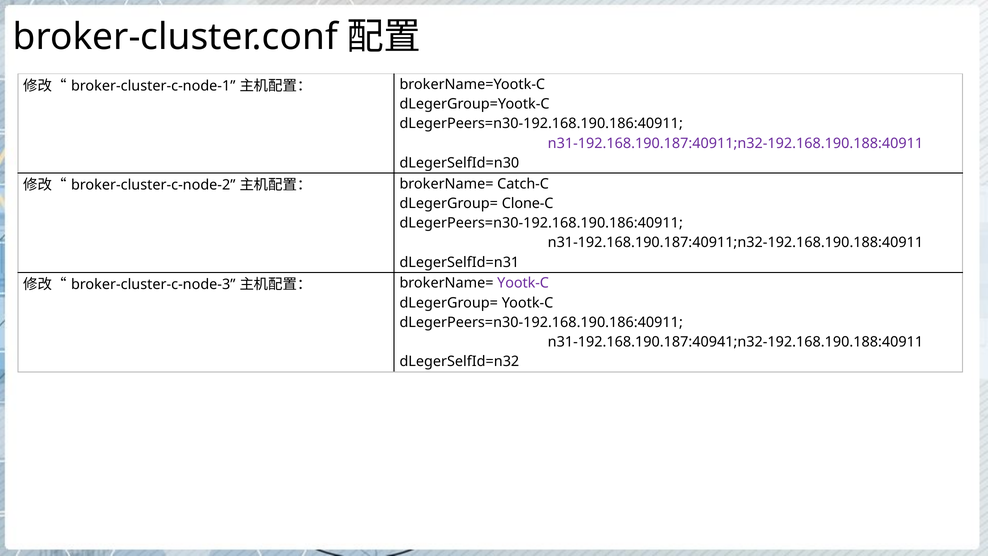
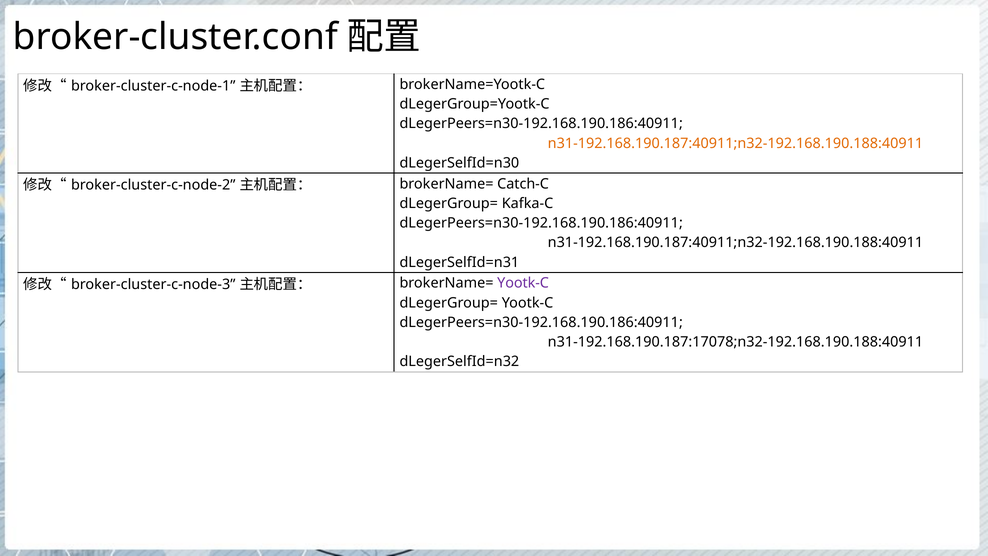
n31-192.168.190.187:40911;n32-192.168.190.188:40911 at (735, 143) colour: purple -> orange
Clone-C: Clone-C -> Kafka-C
n31-192.168.190.187:40941;n32-192.168.190.188:40911: n31-192.168.190.187:40941;n32-192.168.190.188:40911 -> n31-192.168.190.187:17078;n32-192.168.190.188:40911
